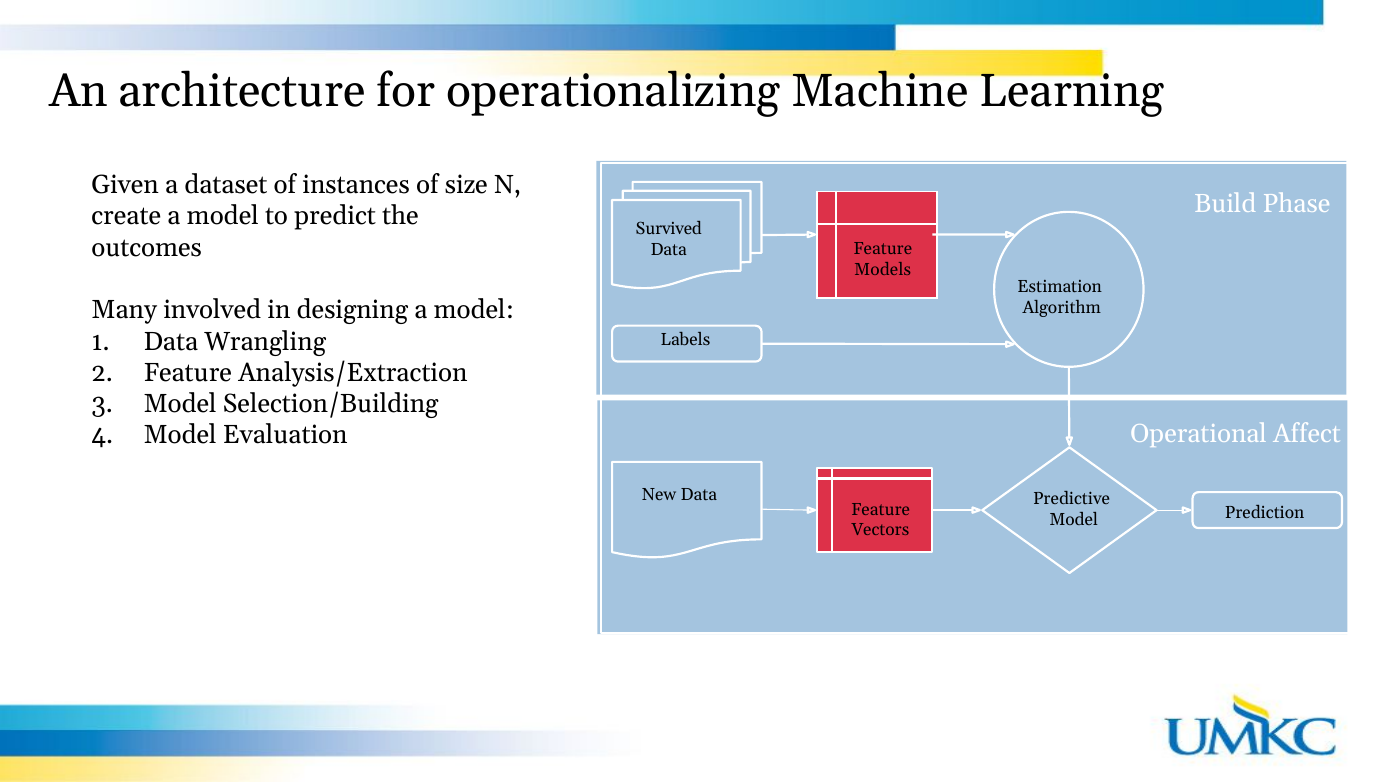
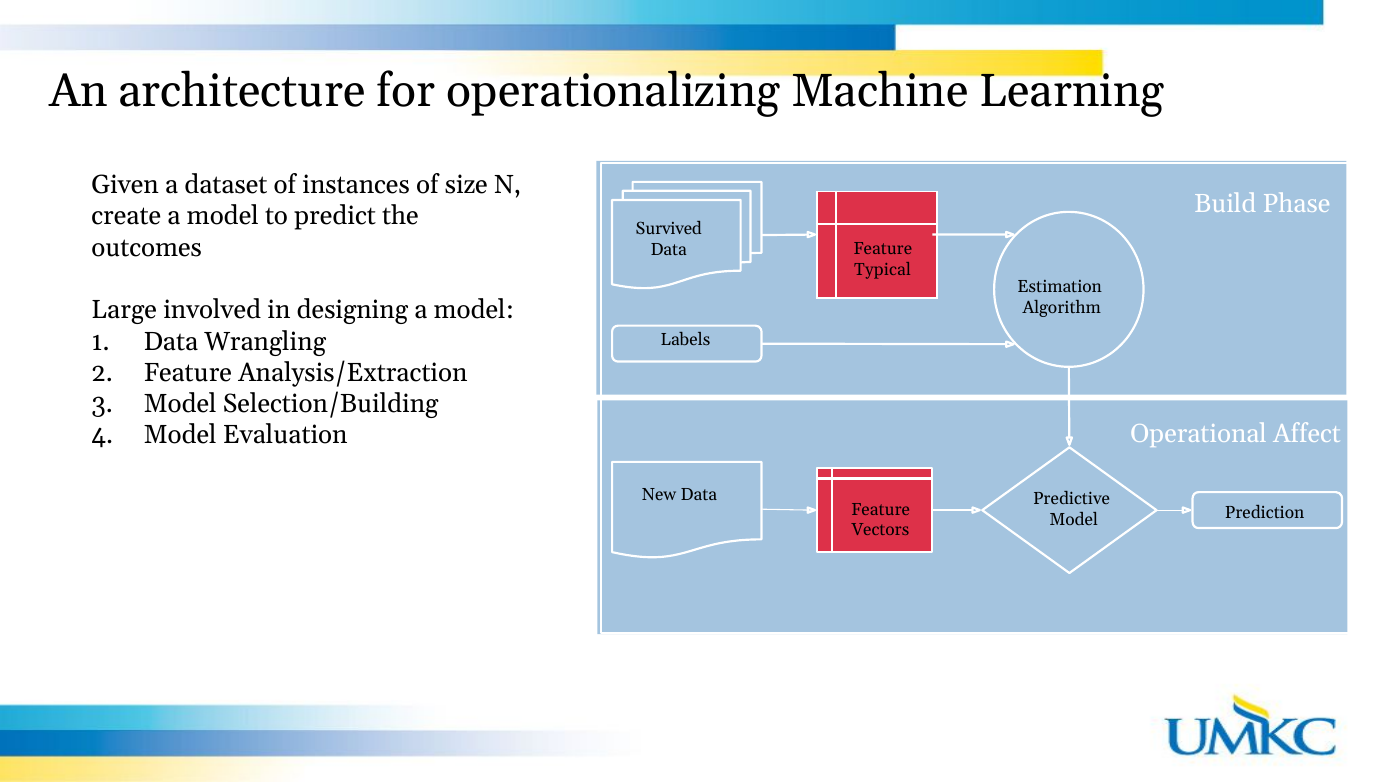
Models: Models -> Typical
Many: Many -> Large
